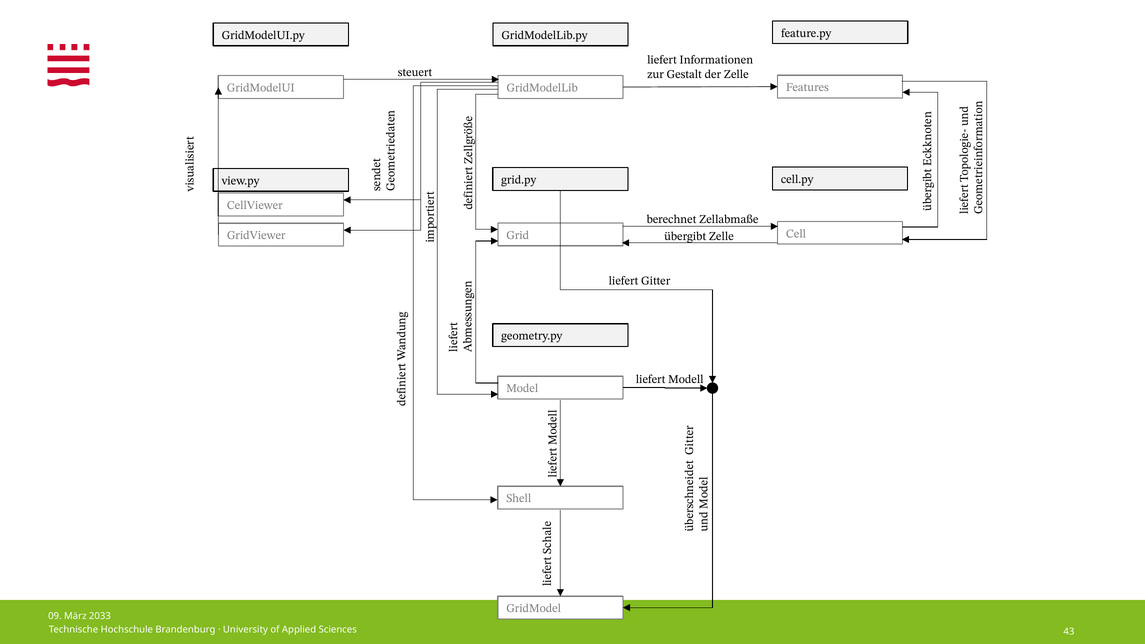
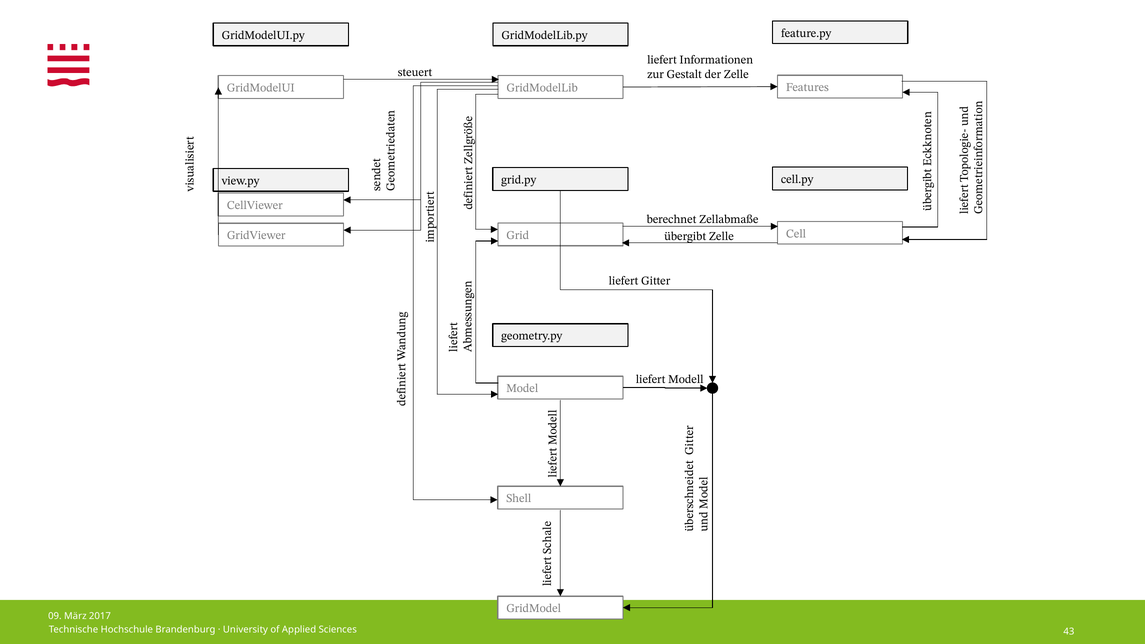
2033: 2033 -> 2017
